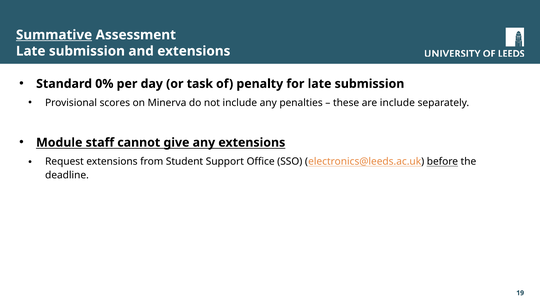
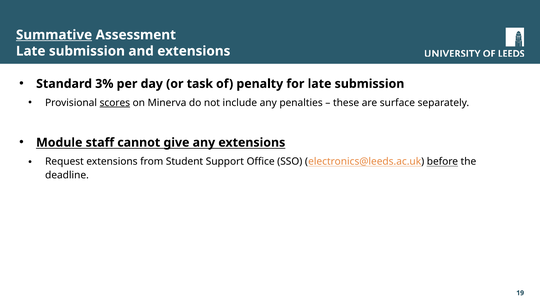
0%: 0% -> 3%
scores underline: none -> present
are include: include -> surface
